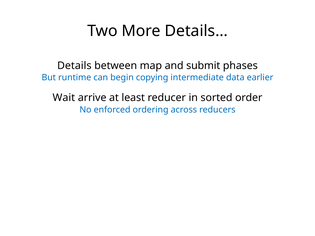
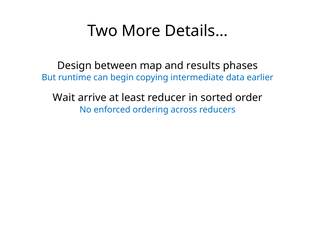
Details: Details -> Design
submit: submit -> results
